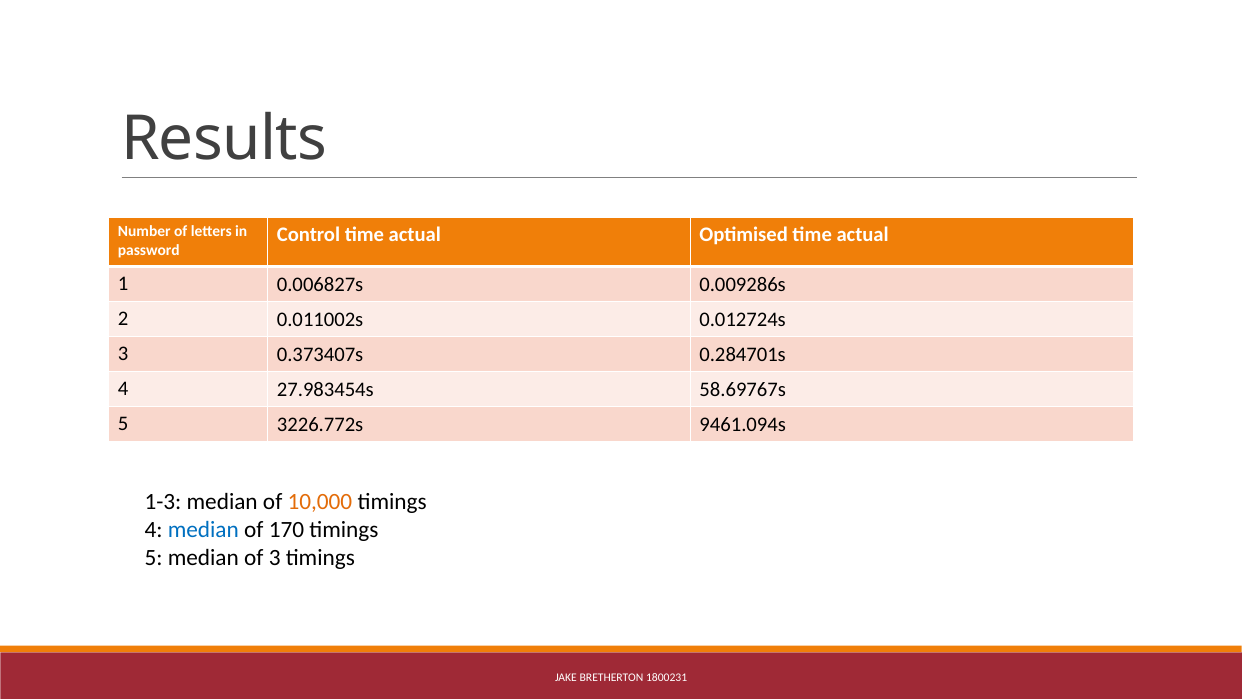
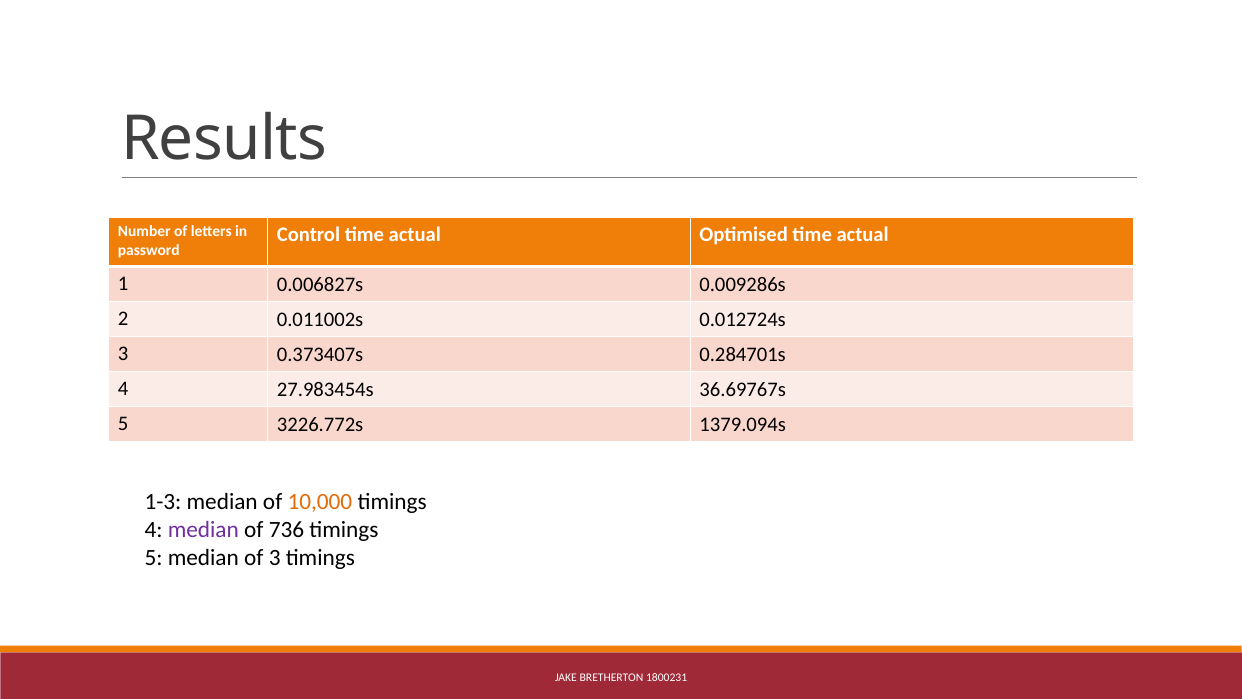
58.69767s: 58.69767s -> 36.69767s
9461.094s: 9461.094s -> 1379.094s
median at (203, 530) colour: blue -> purple
170: 170 -> 736
